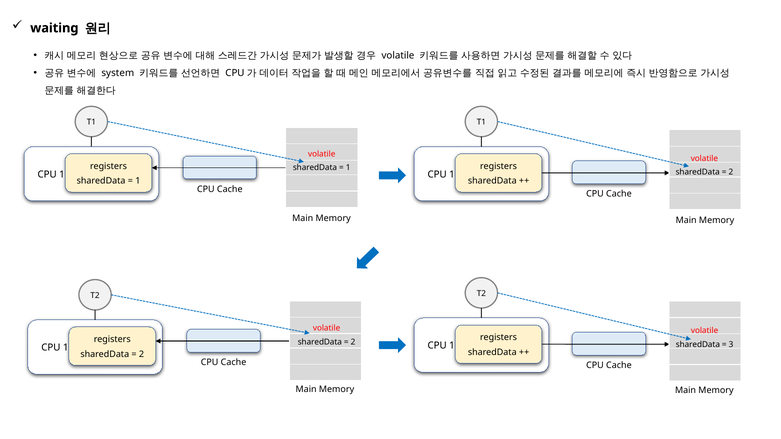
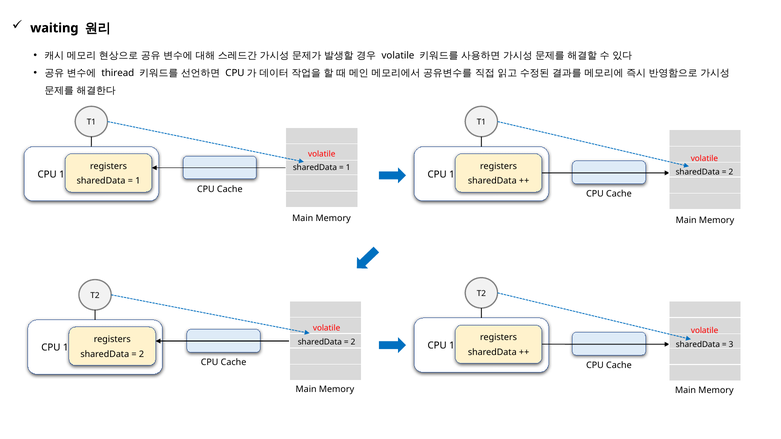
system: system -> thiread
